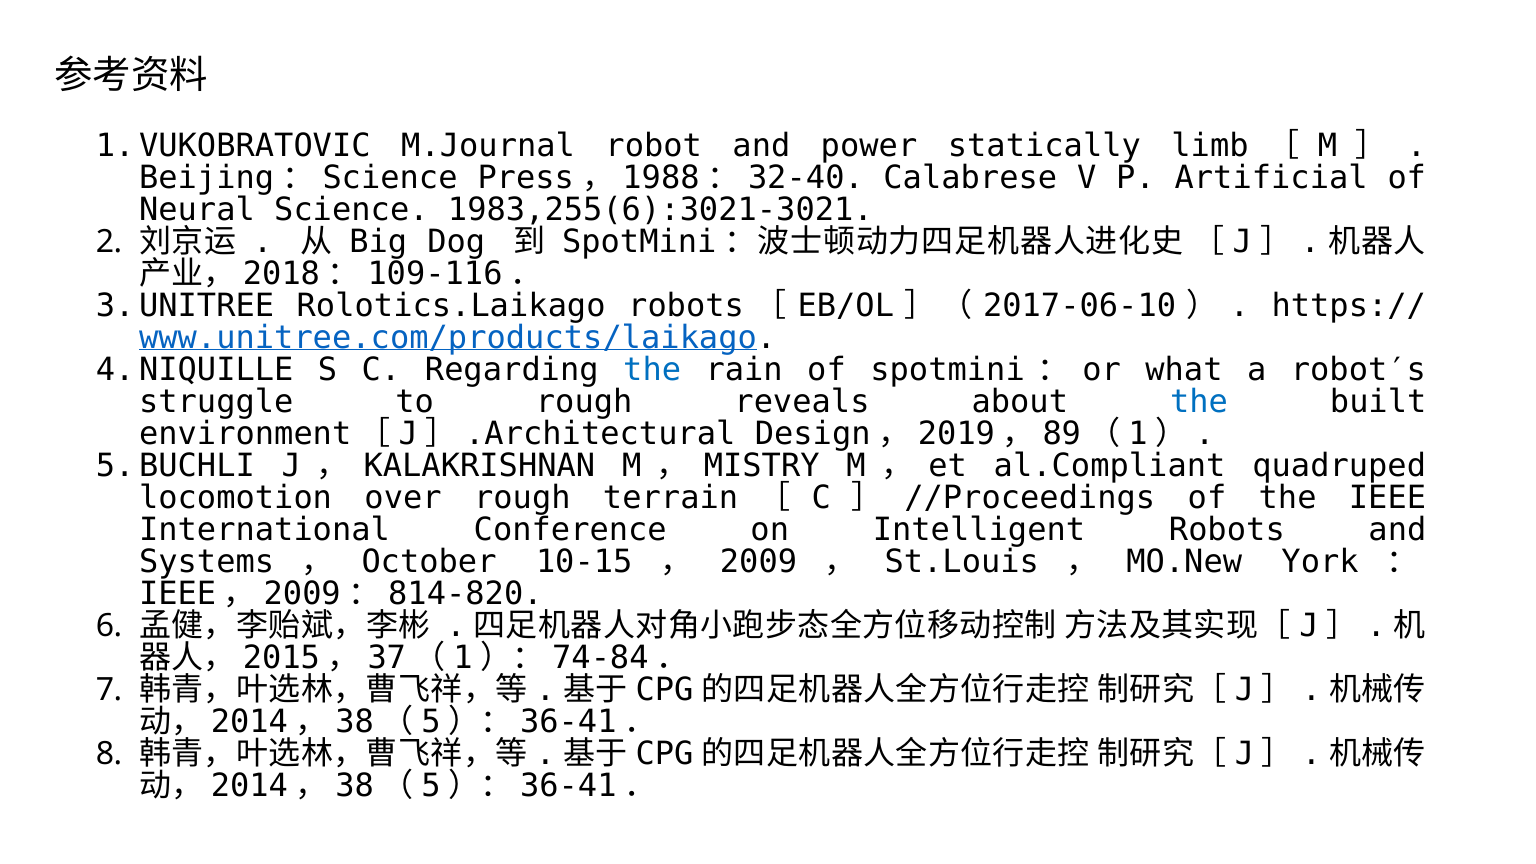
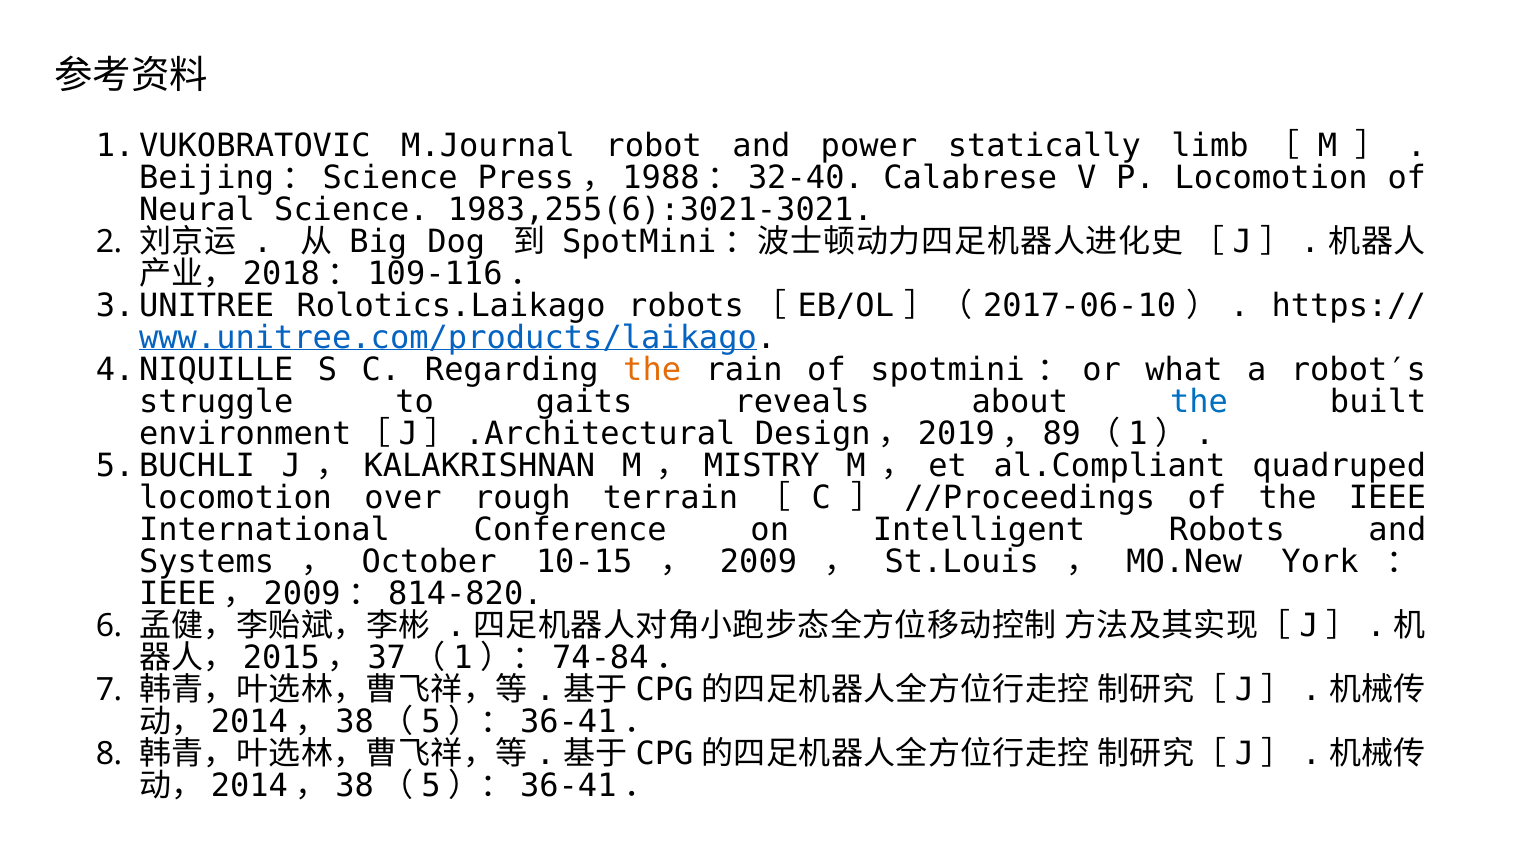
P Artificial: Artificial -> Locomotion
the at (652, 370) colour: blue -> orange
to rough: rough -> gaits
